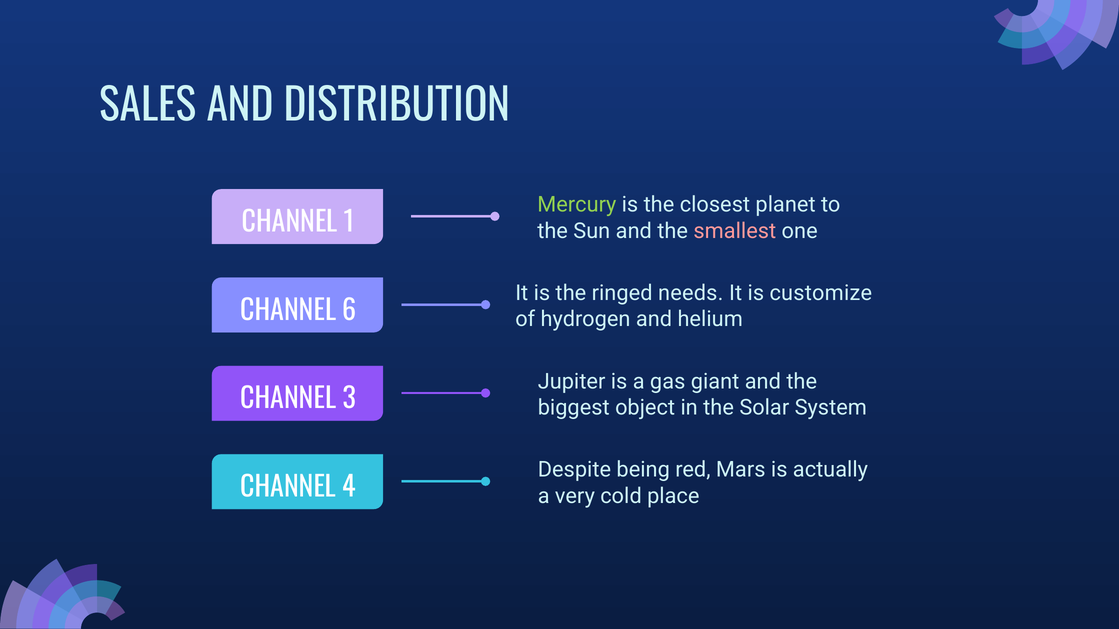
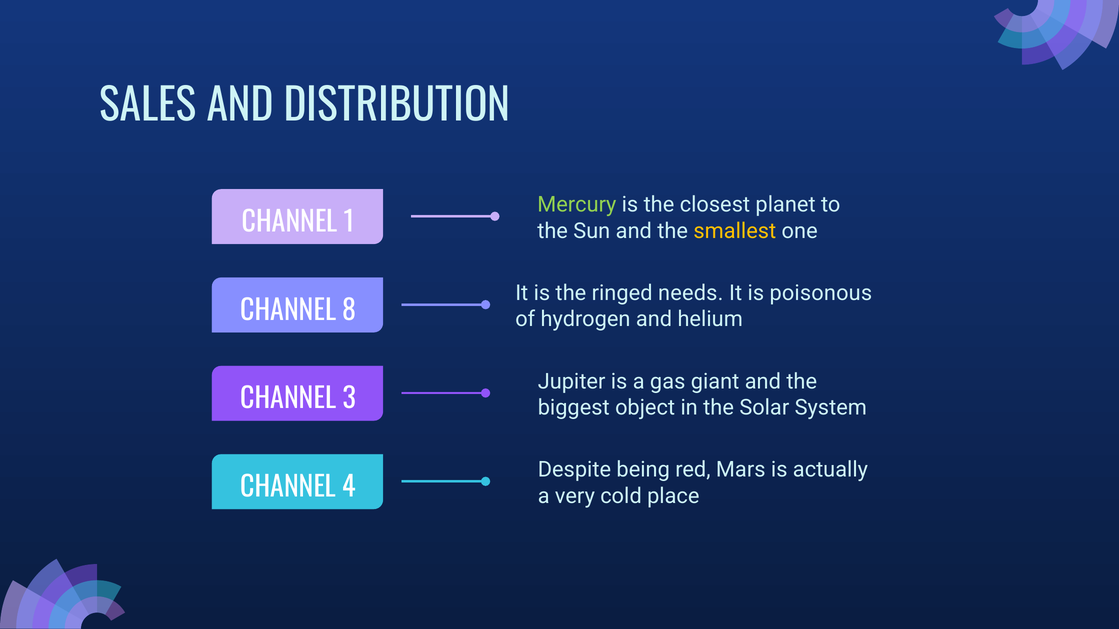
smallest colour: pink -> yellow
customize: customize -> poisonous
6: 6 -> 8
